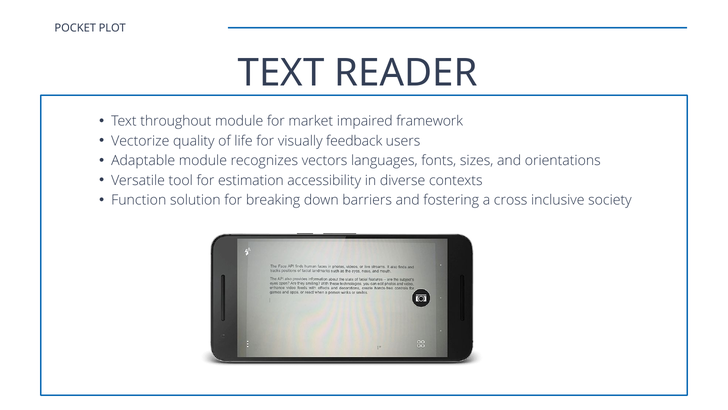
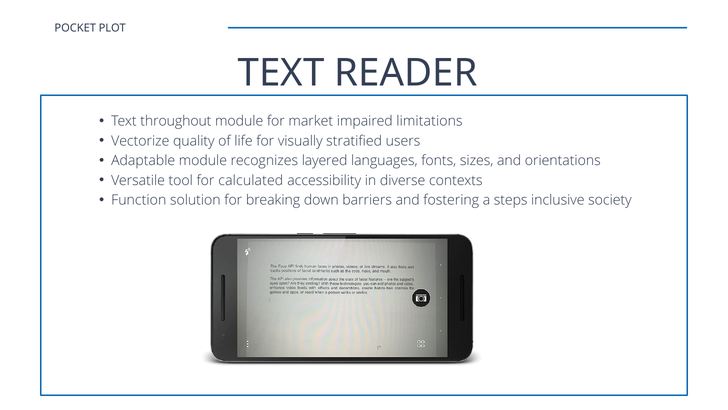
framework: framework -> limitations
feedback: feedback -> stratified
vectors: vectors -> layered
estimation: estimation -> calculated
cross: cross -> steps
